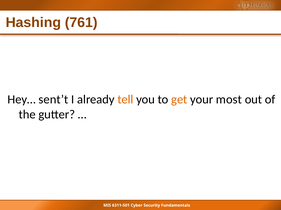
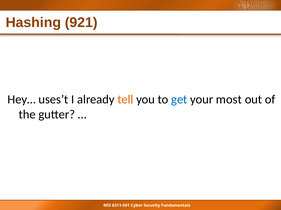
761: 761 -> 921
sent’t: sent’t -> uses’t
get colour: orange -> blue
